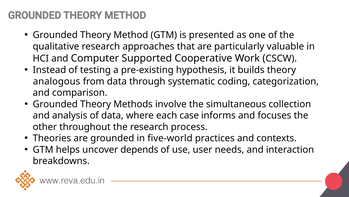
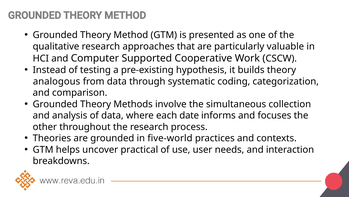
case: case -> date
depends: depends -> practical
